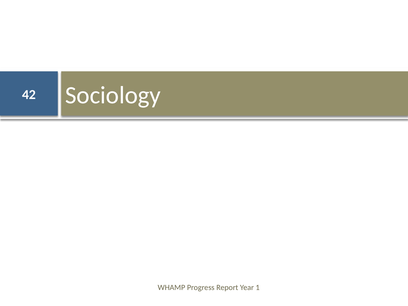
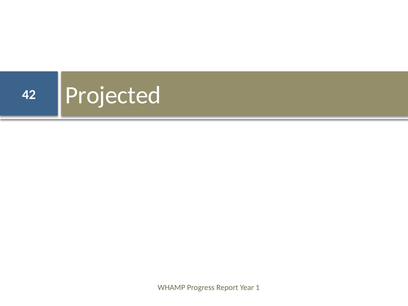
Sociology: Sociology -> Projected
